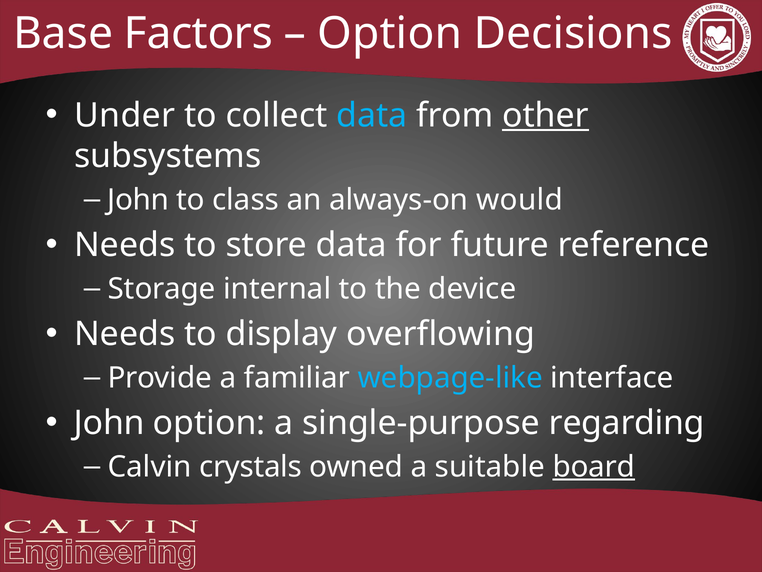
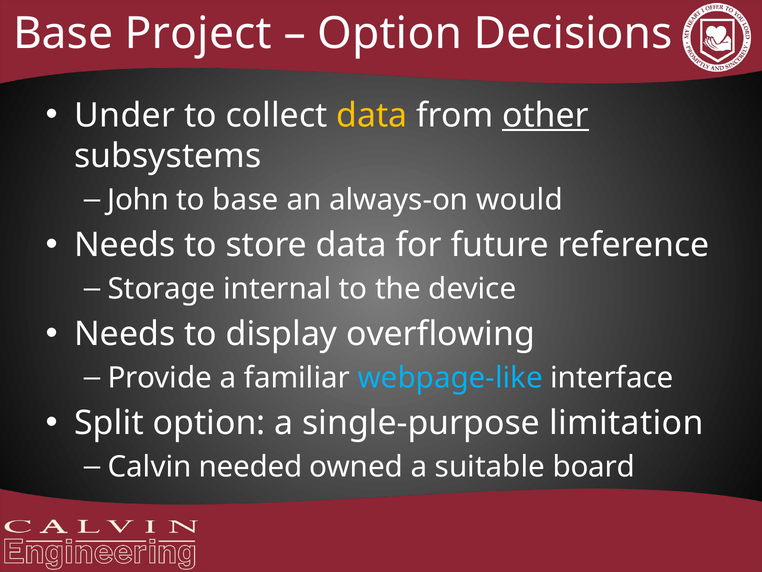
Factors: Factors -> Project
data at (372, 115) colour: light blue -> yellow
to class: class -> base
John at (109, 423): John -> Split
regarding: regarding -> limitation
crystals: crystals -> needed
board underline: present -> none
